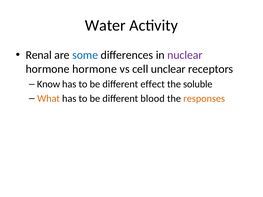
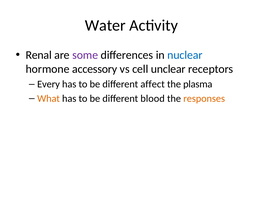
some colour: blue -> purple
nuclear colour: purple -> blue
hormone hormone: hormone -> accessory
Know: Know -> Every
effect: effect -> affect
soluble: soluble -> plasma
